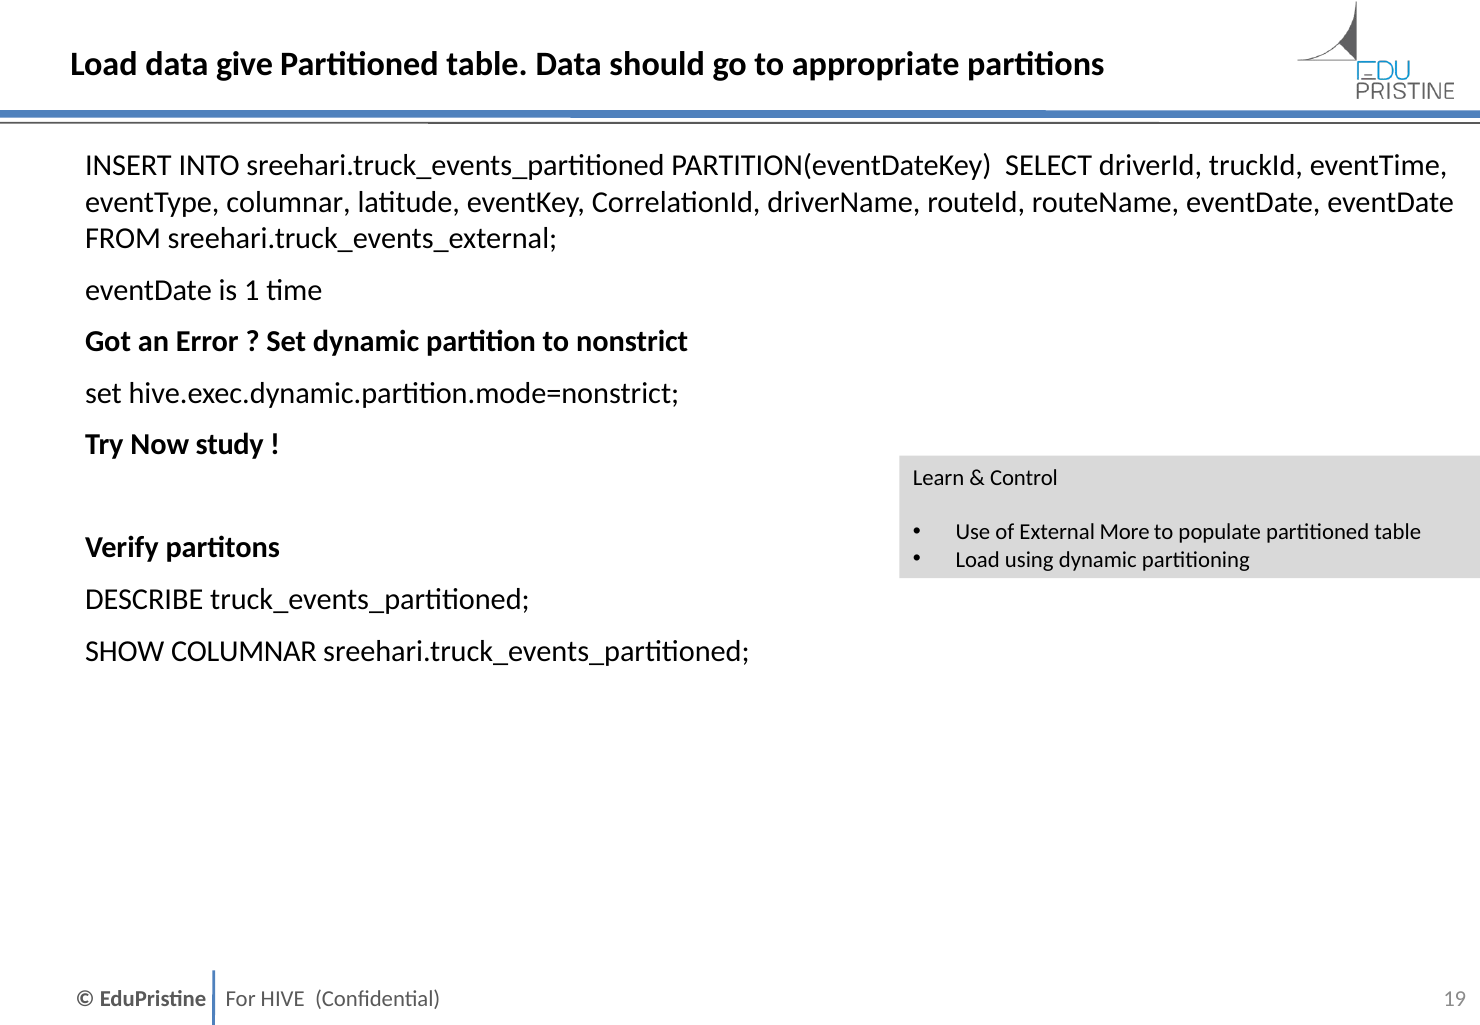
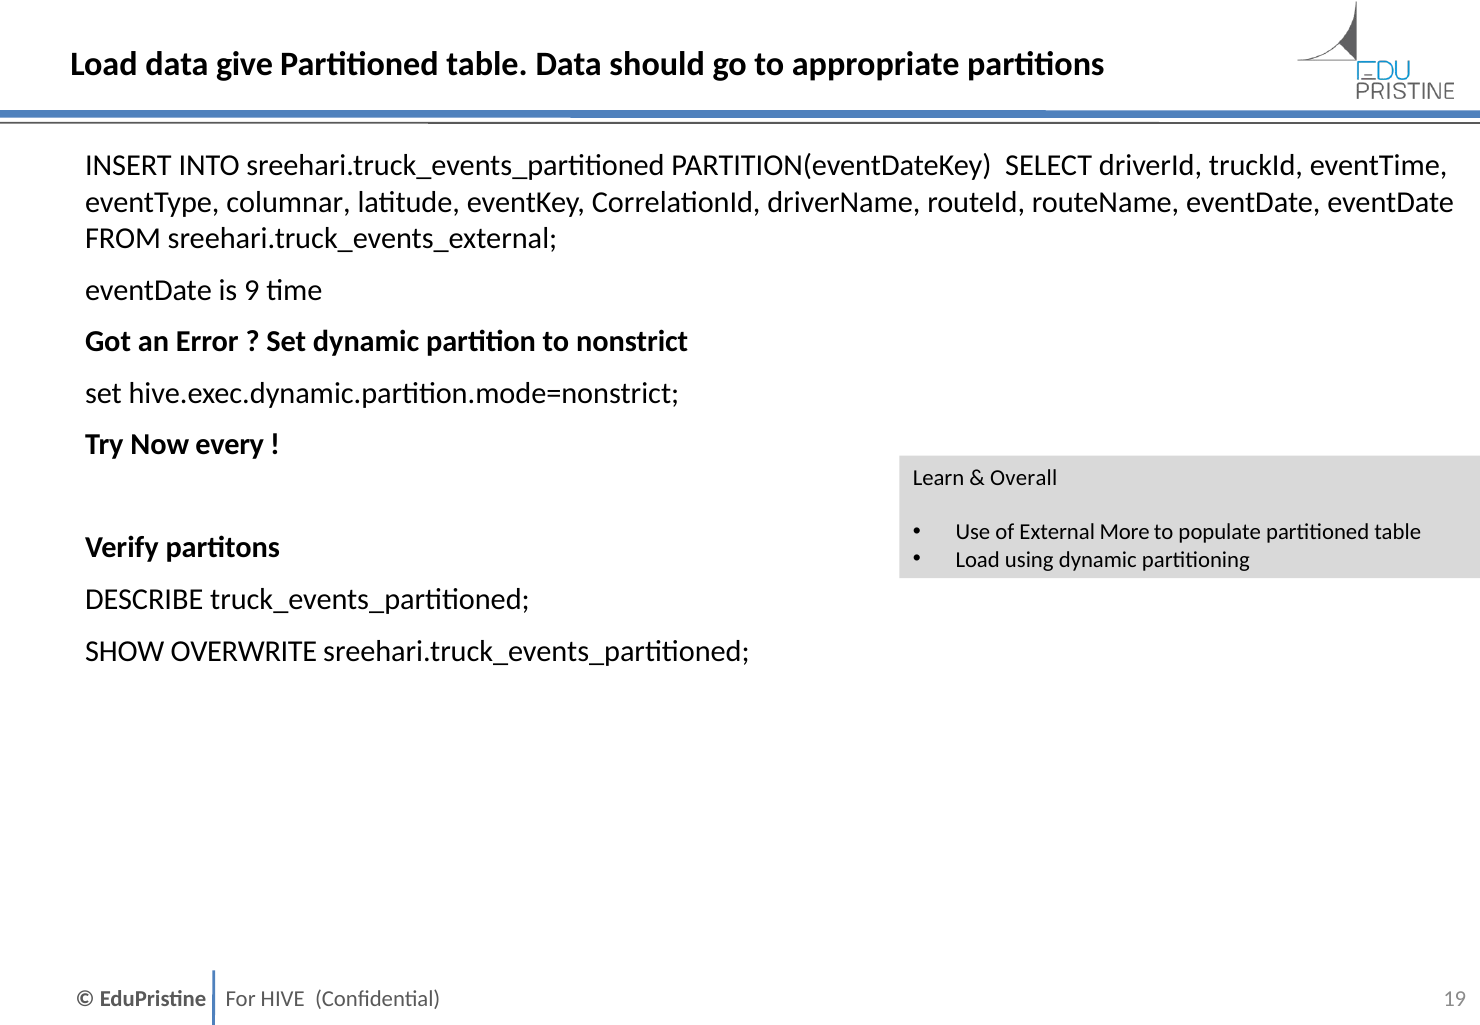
1: 1 -> 9
study: study -> every
Control: Control -> Overall
SHOW COLUMNAR: COLUMNAR -> OVERWRITE
